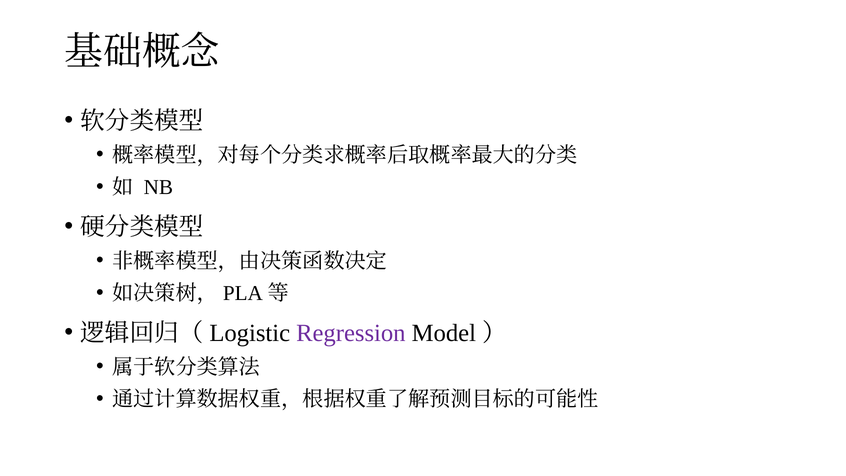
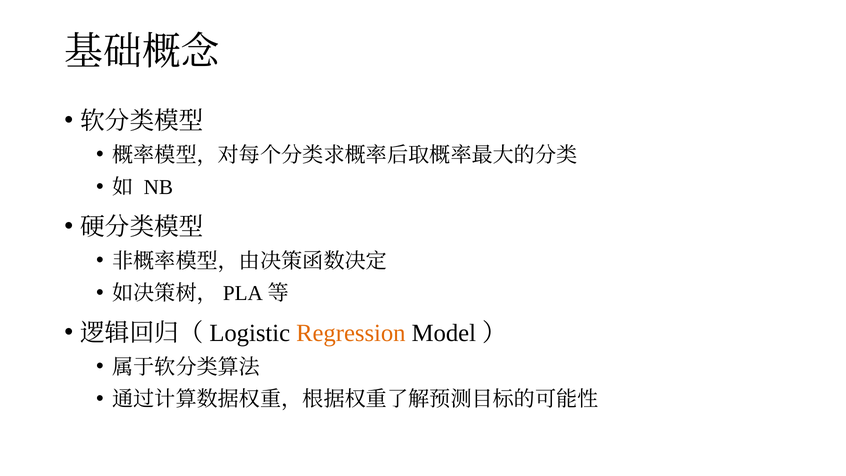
Regression colour: purple -> orange
